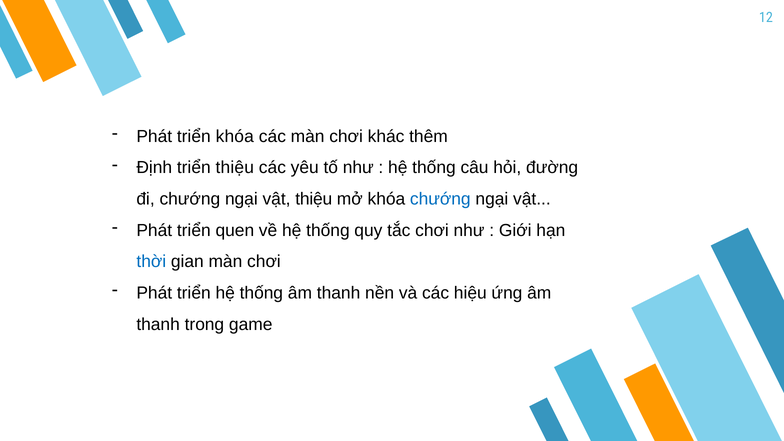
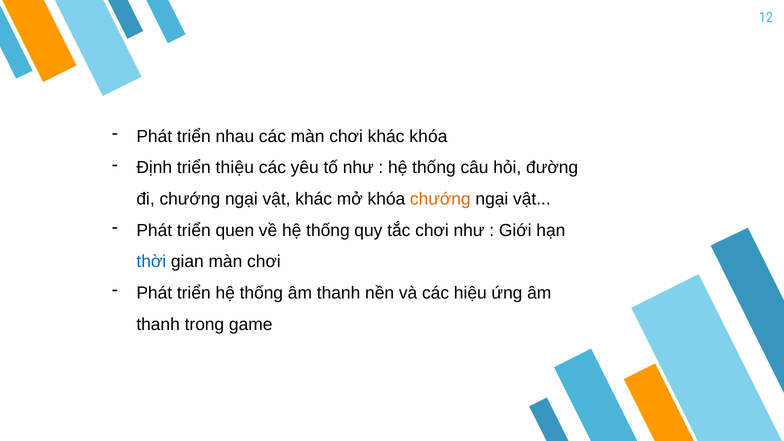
triển khóa: khóa -> nhau
khác thêm: thêm -> khóa
vật thiệu: thiệu -> khác
chướng at (440, 199) colour: blue -> orange
